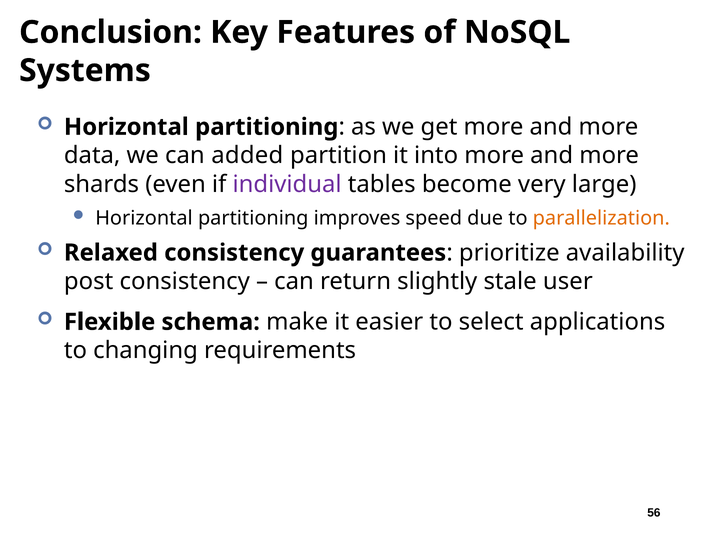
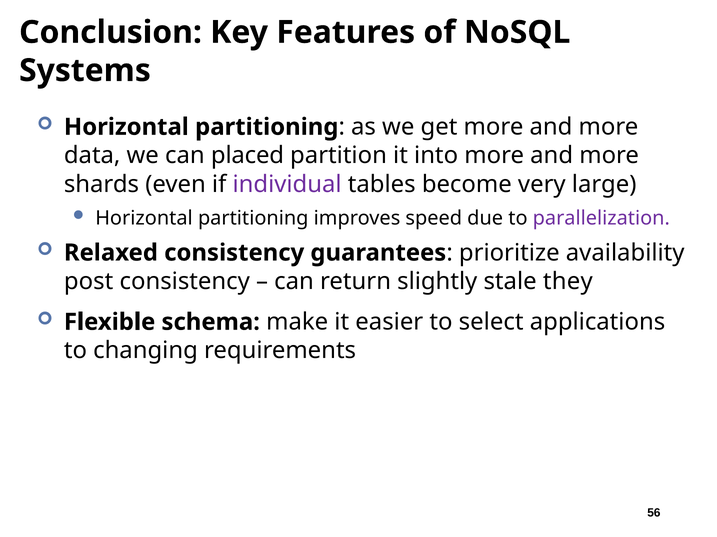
added: added -> placed
parallelization colour: orange -> purple
user: user -> they
